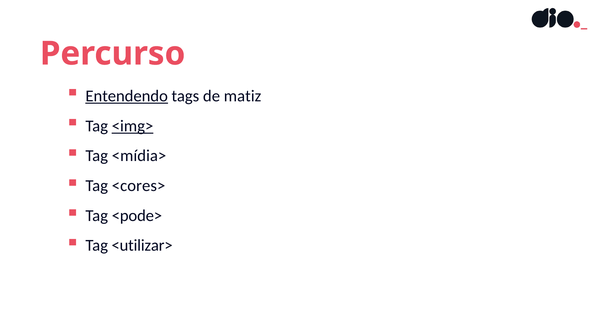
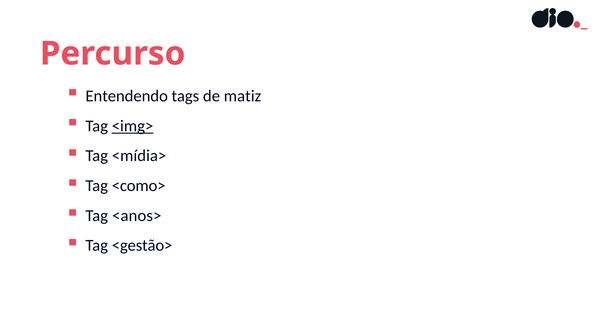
Entendendo underline: present -> none
<cores>: <cores> -> <como>
<pode>: <pode> -> <anos>
<utilizar>: <utilizar> -> <gestão>
